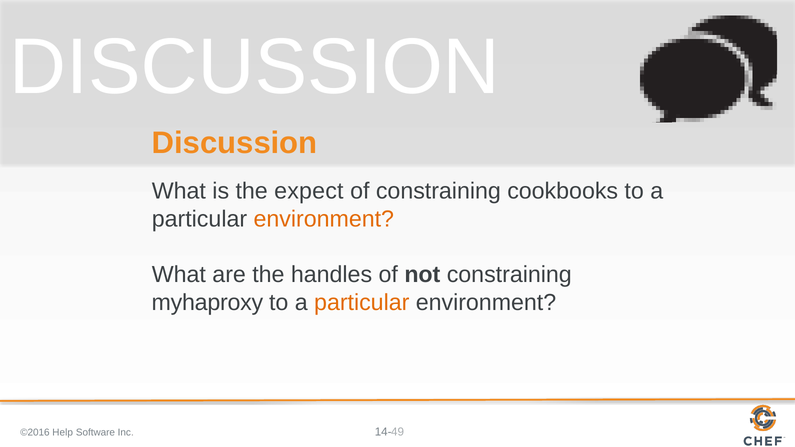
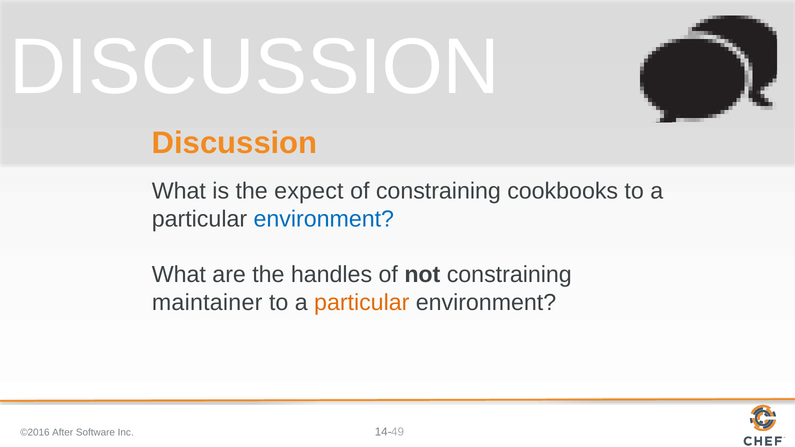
environment at (324, 219) colour: orange -> blue
myhaproxy: myhaproxy -> maintainer
Help: Help -> After
